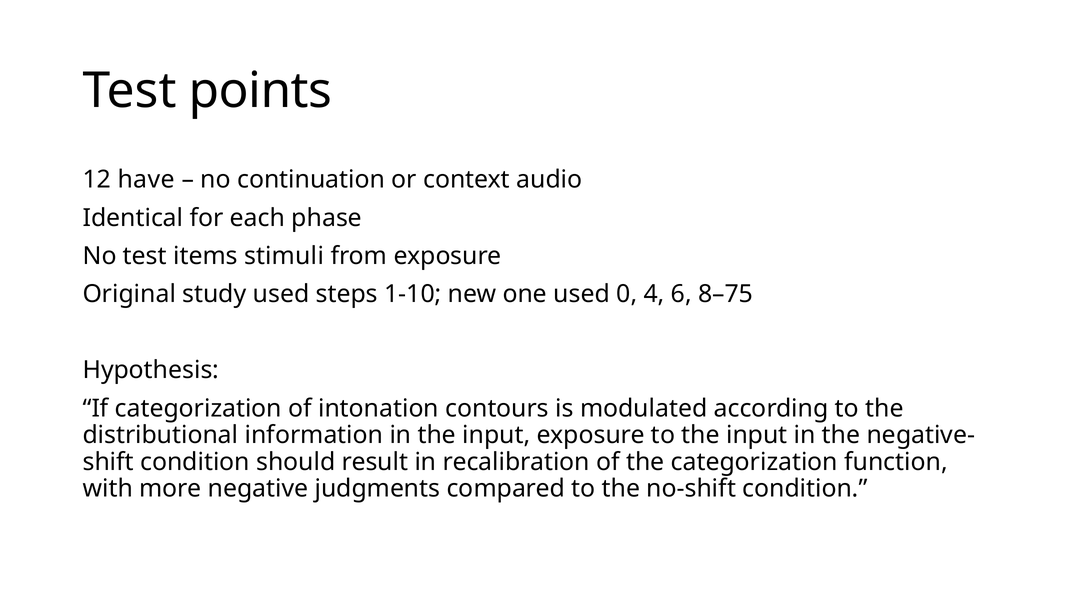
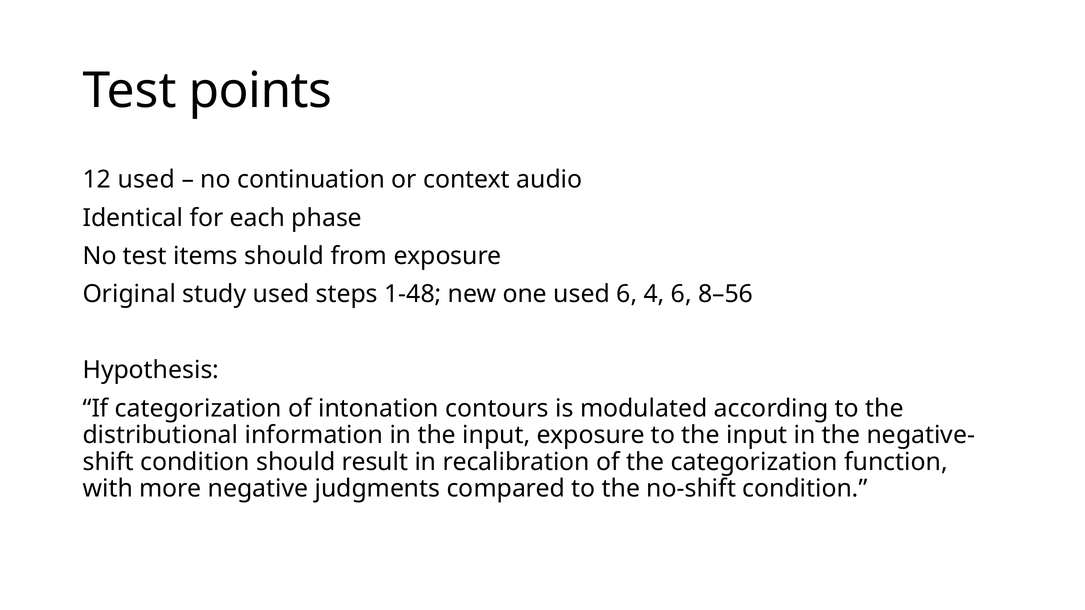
12 have: have -> used
items stimuli: stimuli -> should
1-10: 1-10 -> 1-48
used 0: 0 -> 6
8–75: 8–75 -> 8–56
